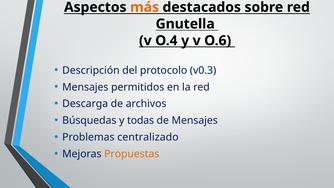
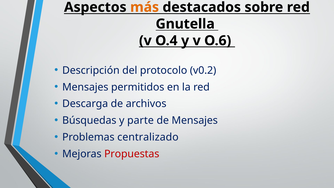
v0.3: v0.3 -> v0.2
todas: todas -> parte
Propuestas colour: orange -> red
